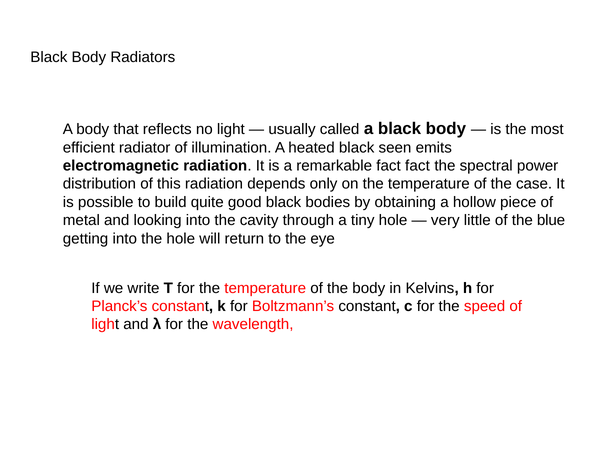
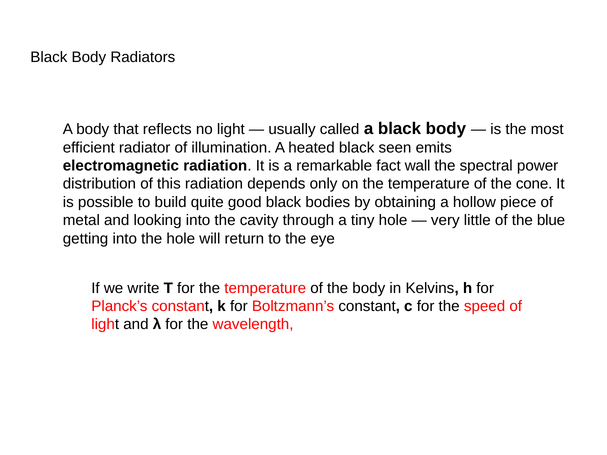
fact fact: fact -> wall
case: case -> cone
